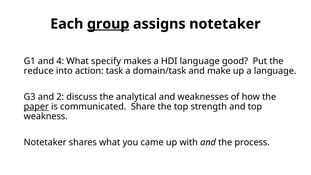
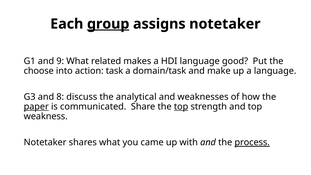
4: 4 -> 9
specify: specify -> related
reduce: reduce -> choose
2: 2 -> 8
top at (181, 107) underline: none -> present
process underline: none -> present
